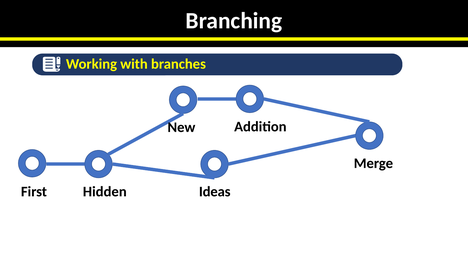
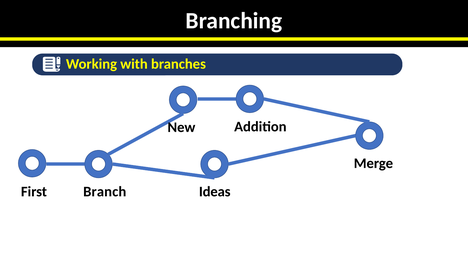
Hidden: Hidden -> Branch
